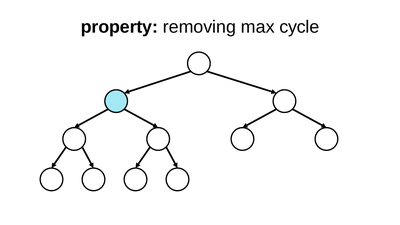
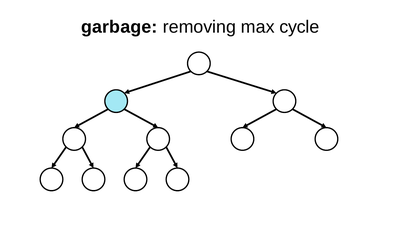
property: property -> garbage
